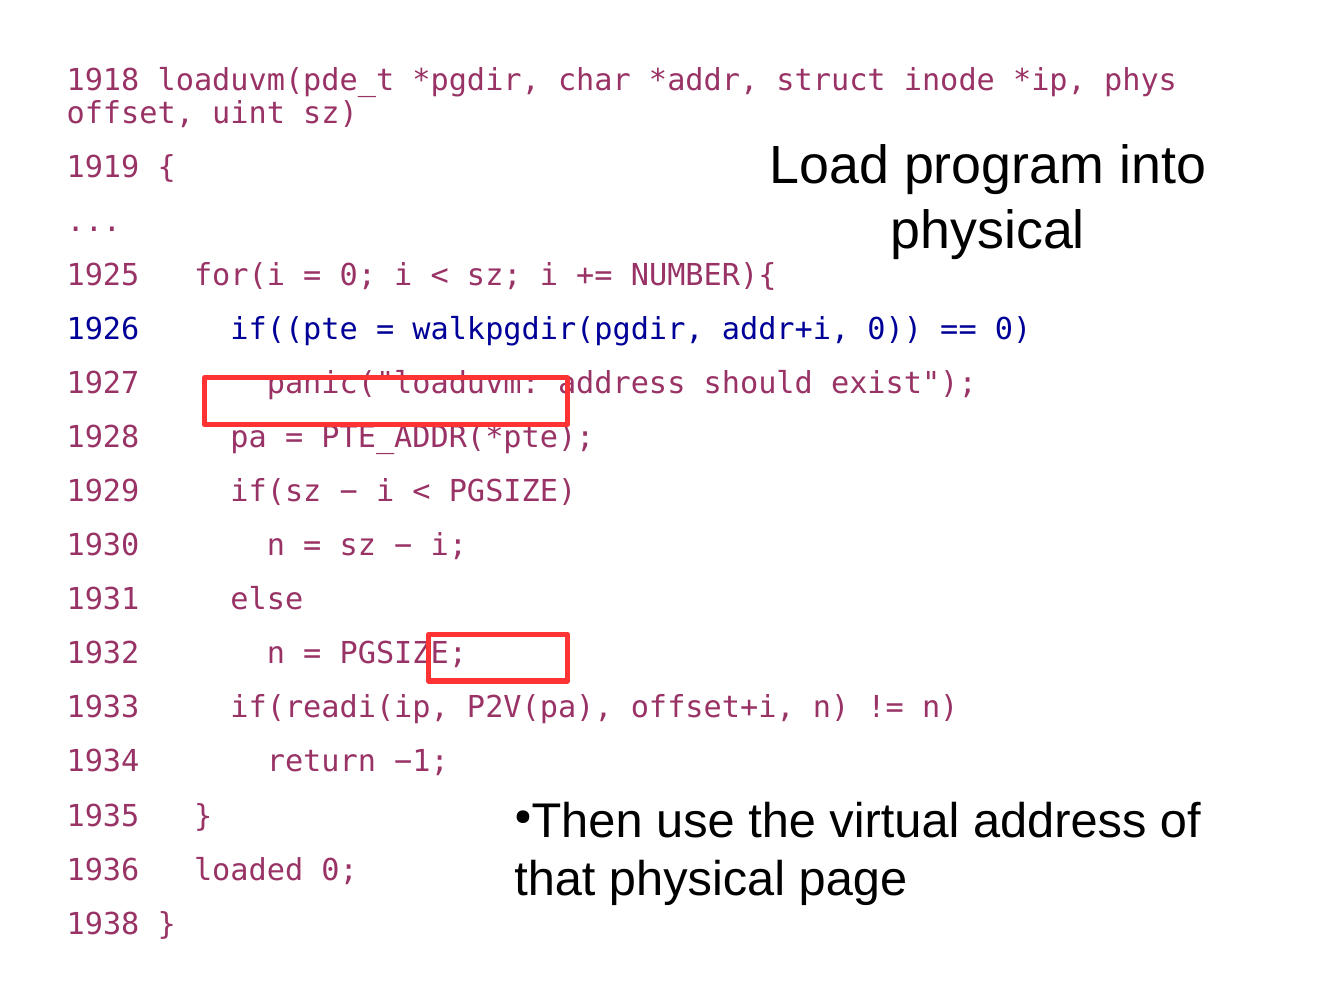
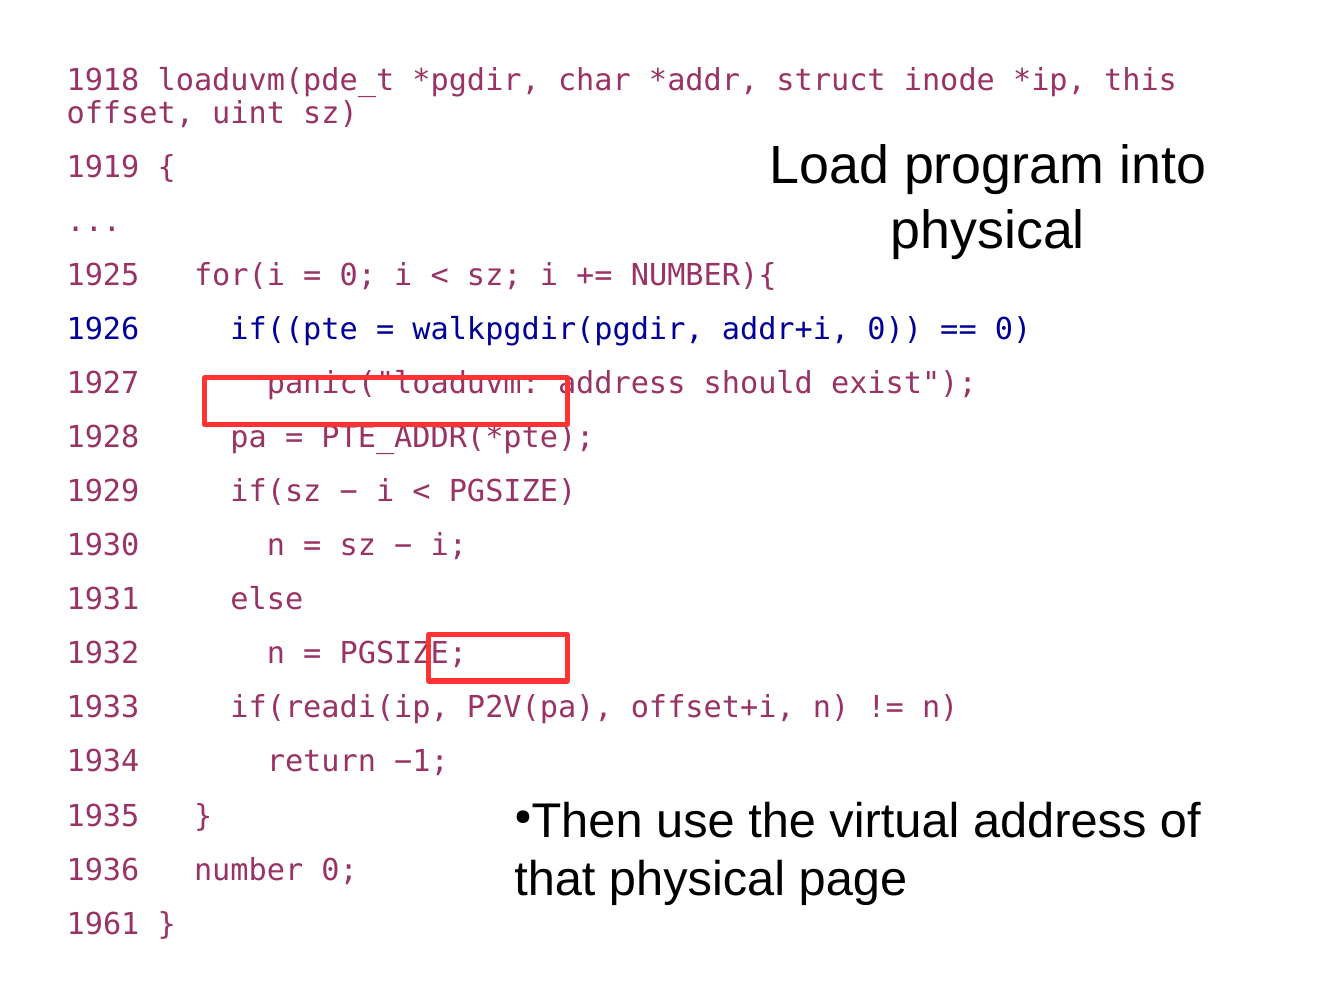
phys: phys -> this
loaded: loaded -> number
1938: 1938 -> 1961
